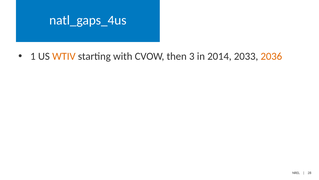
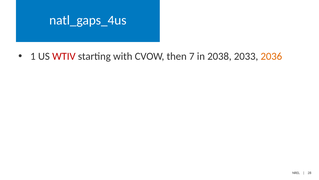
WTIV colour: orange -> red
3: 3 -> 7
2014: 2014 -> 2038
